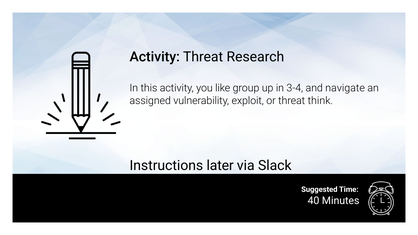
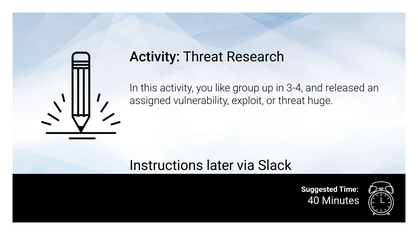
navigate: navigate -> released
think: think -> huge
